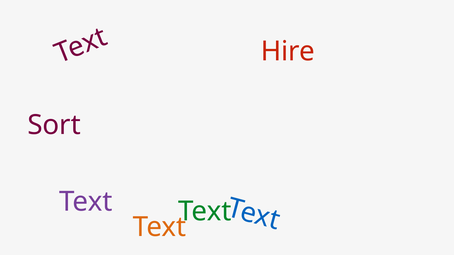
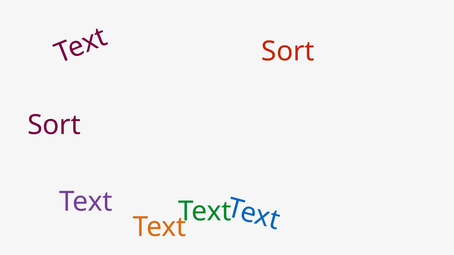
Hire at (288, 51): Hire -> Sort
